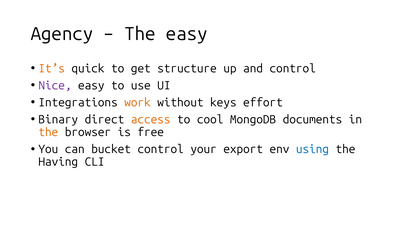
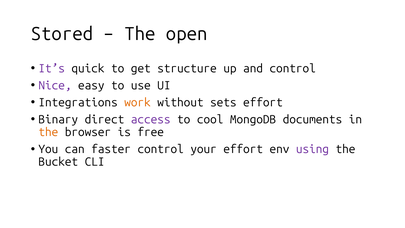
Agency: Agency -> Stored
The easy: easy -> open
It’s colour: orange -> purple
keys: keys -> sets
access colour: orange -> purple
bucket: bucket -> faster
your export: export -> effort
using colour: blue -> purple
Having: Having -> Bucket
